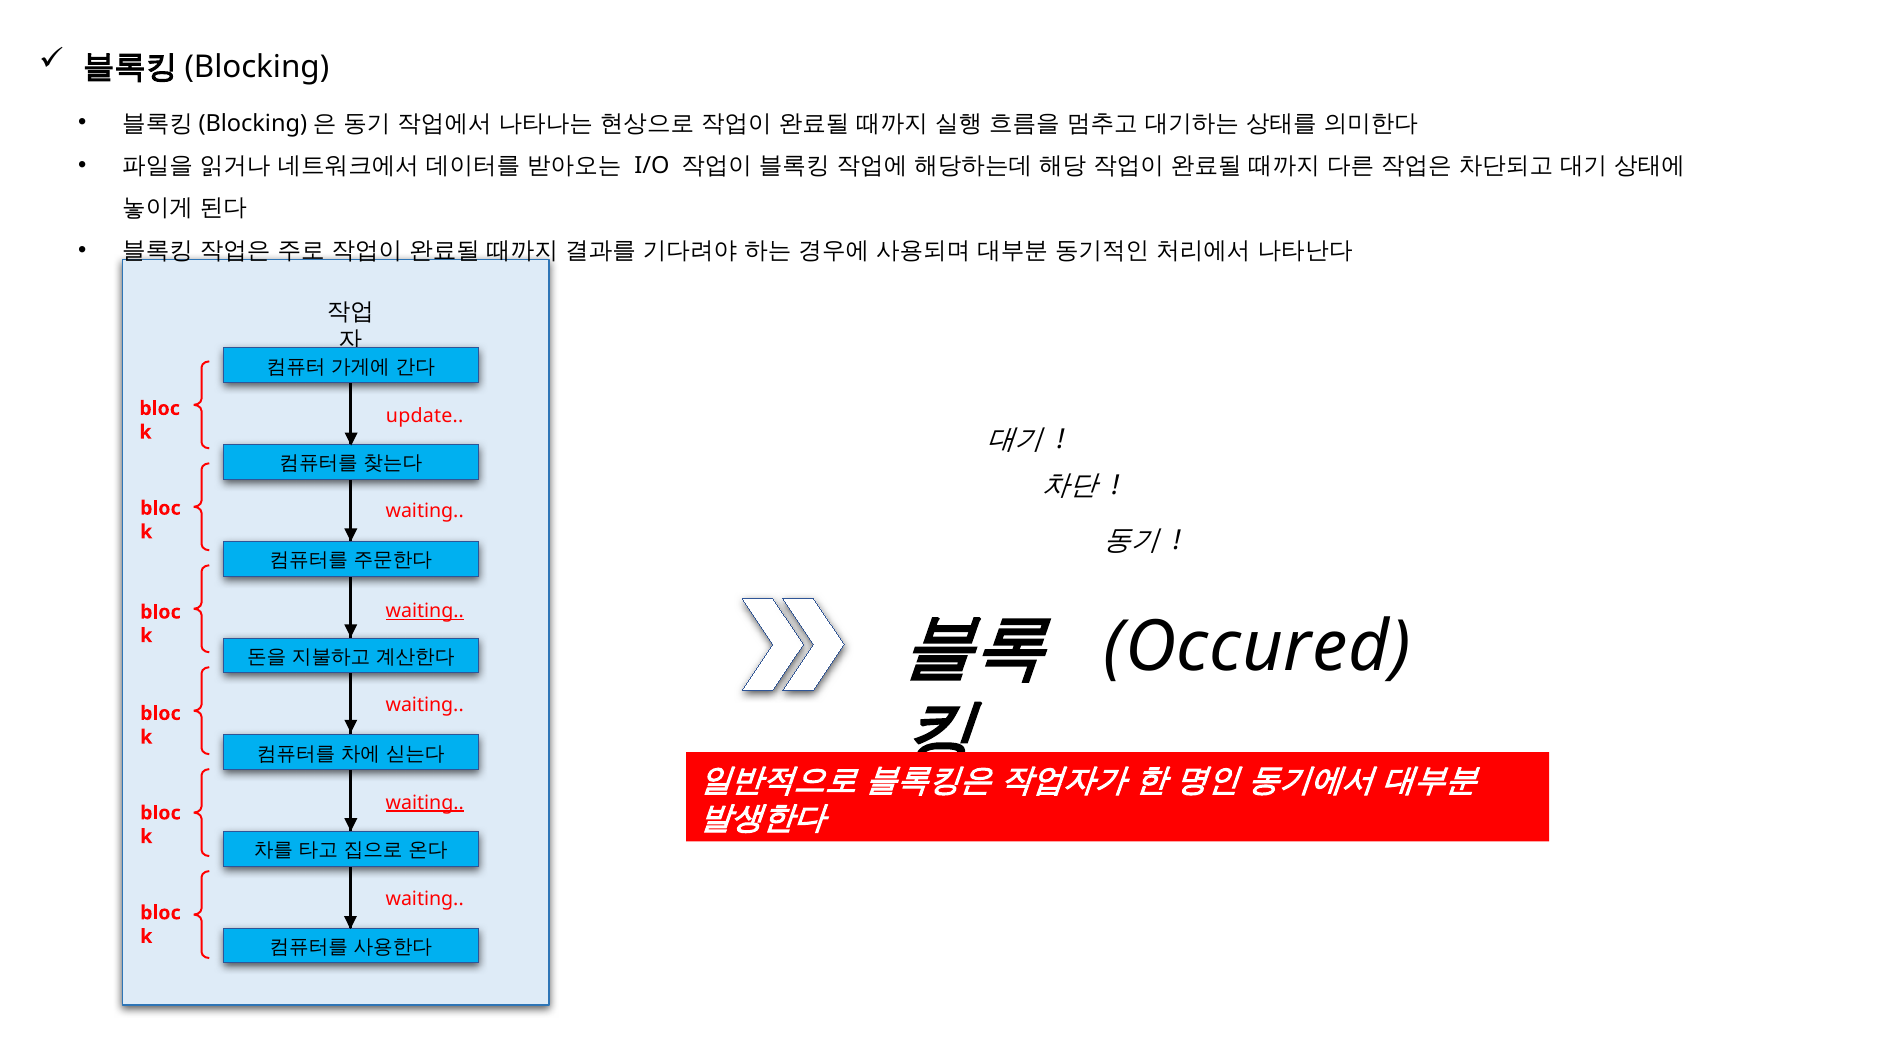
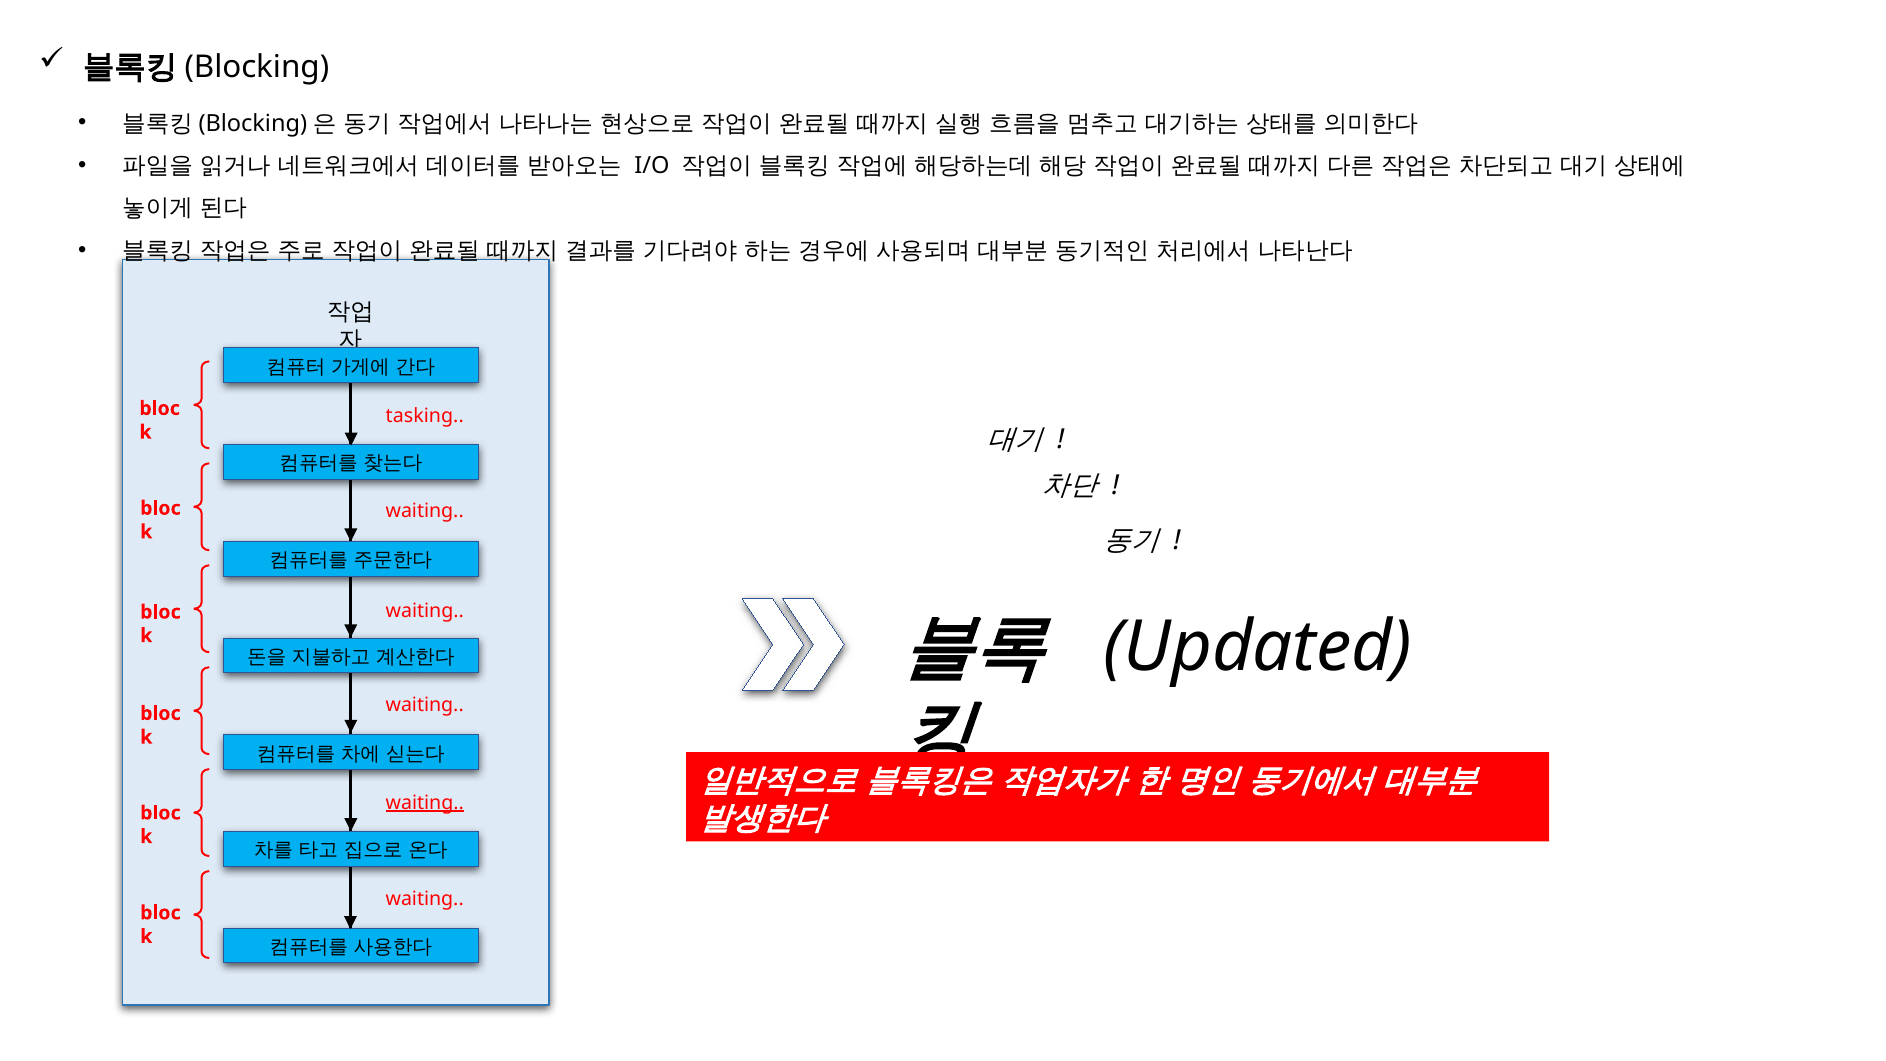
update: update -> tasking
waiting at (425, 611) underline: present -> none
Occured: Occured -> Updated
